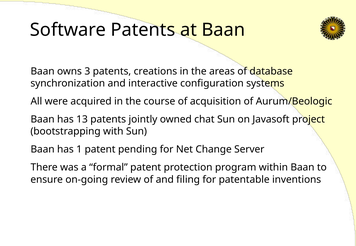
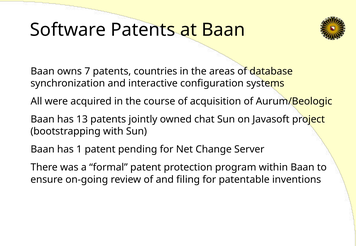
3: 3 -> 7
creations: creations -> countries
